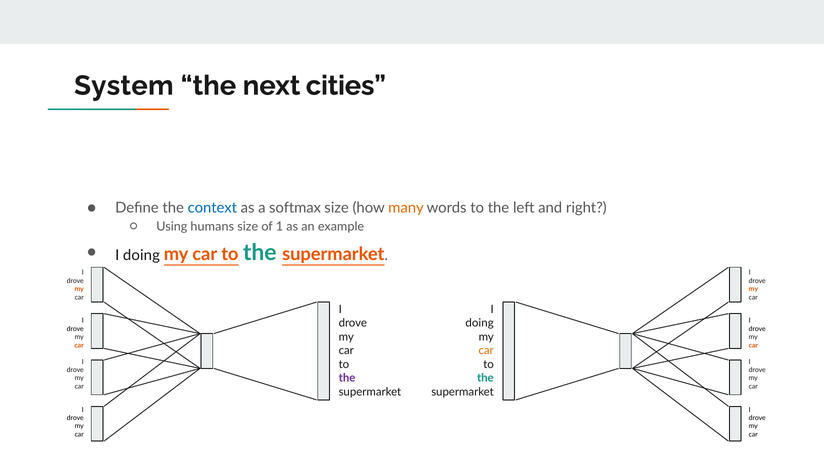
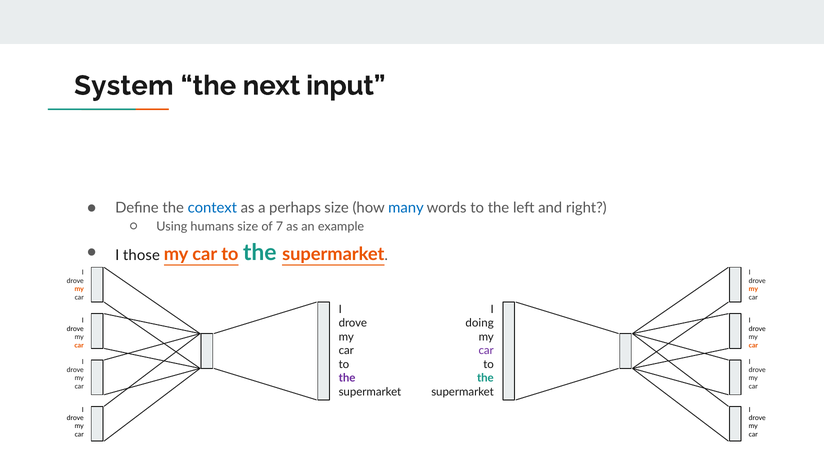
cities: cities -> input
softmax: softmax -> perhaps
many colour: orange -> blue
1: 1 -> 7
doing at (141, 256): doing -> those
car at (486, 351) colour: orange -> purple
